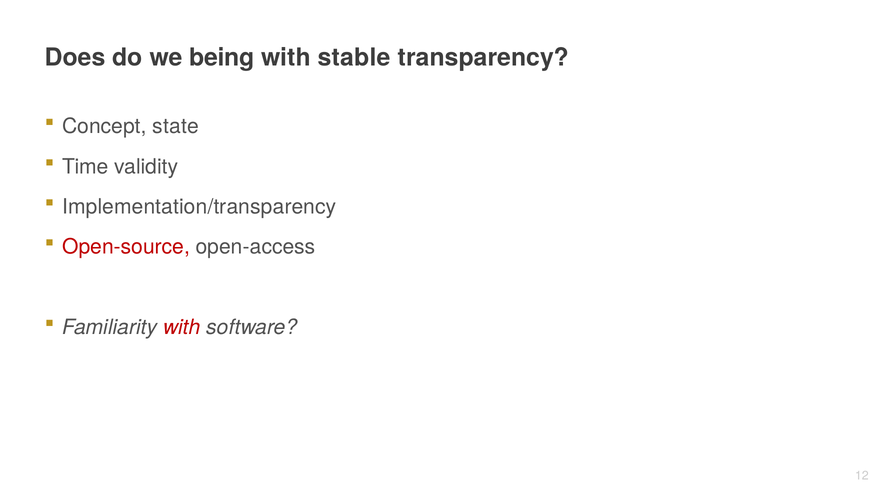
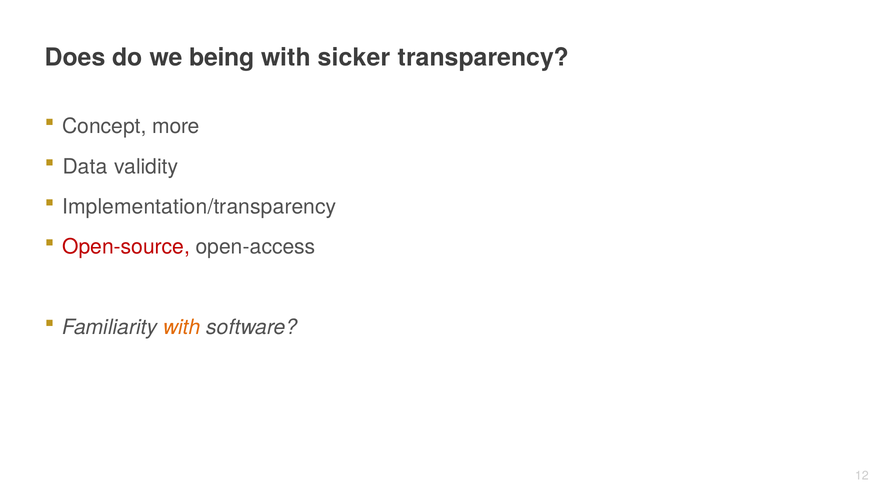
stable: stable -> sicker
state: state -> more
Time: Time -> Data
with at (182, 327) colour: red -> orange
